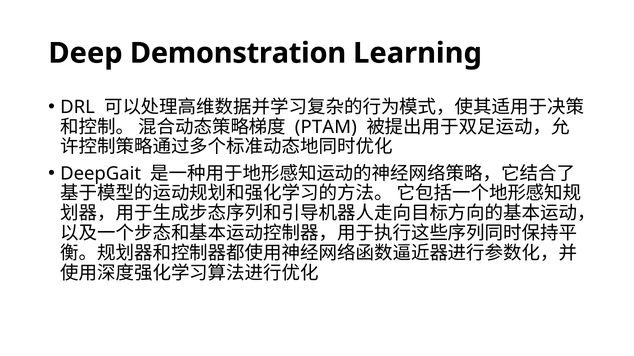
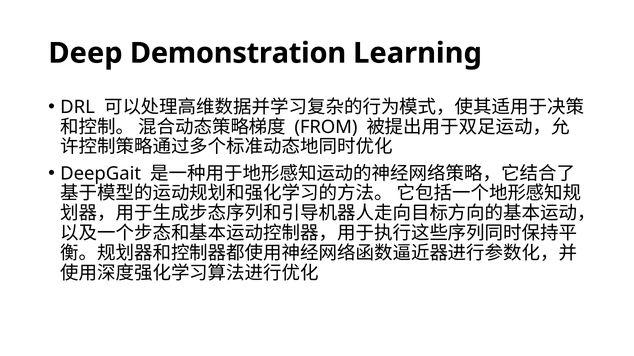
PTAM: PTAM -> FROM
